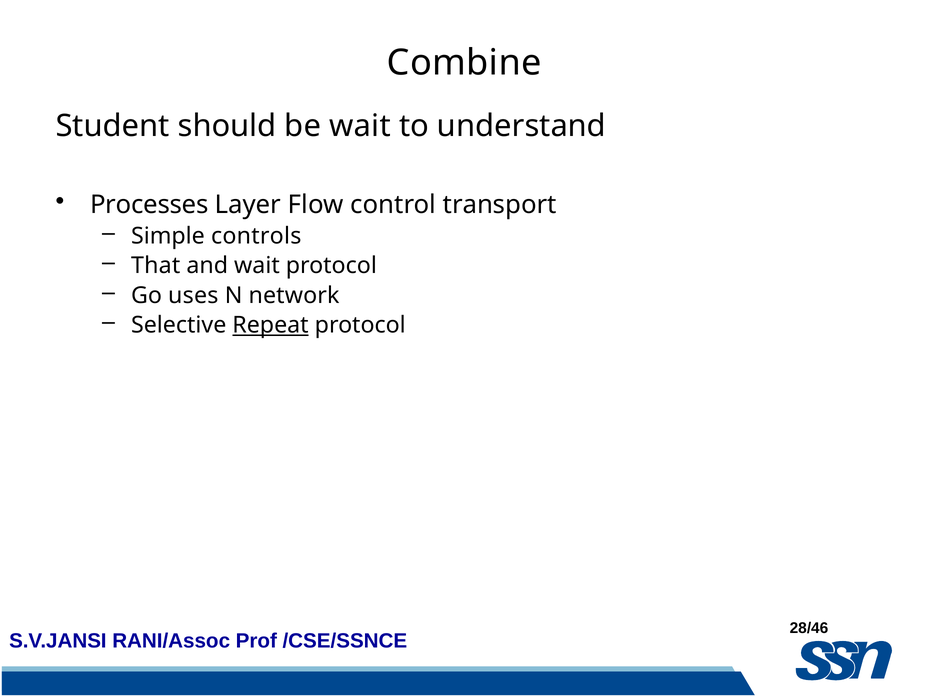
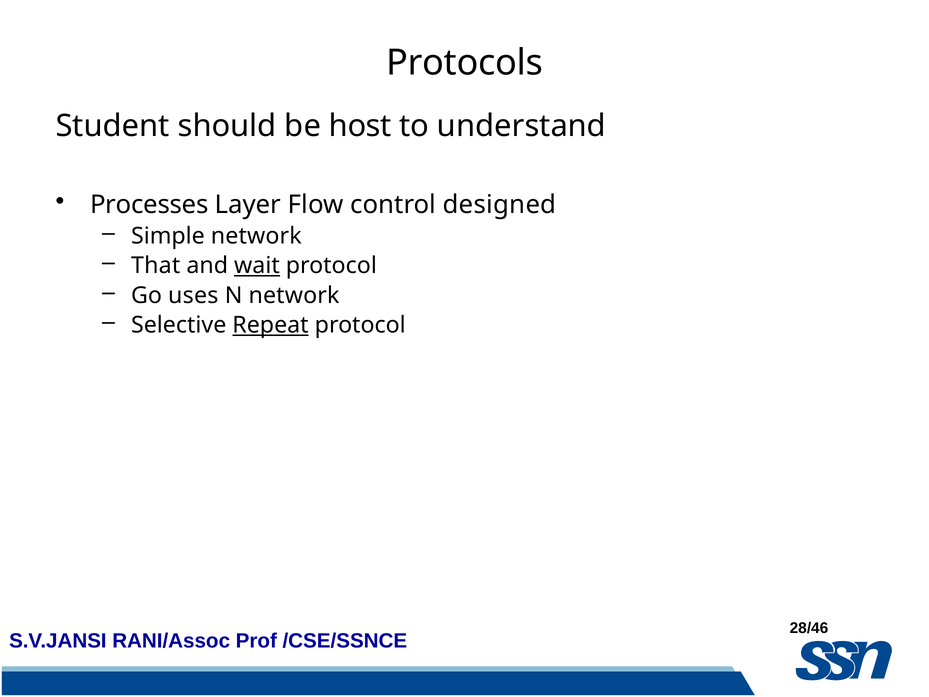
Combine: Combine -> Protocols
be wait: wait -> host
transport: transport -> designed
Simple controls: controls -> network
wait at (257, 266) underline: none -> present
